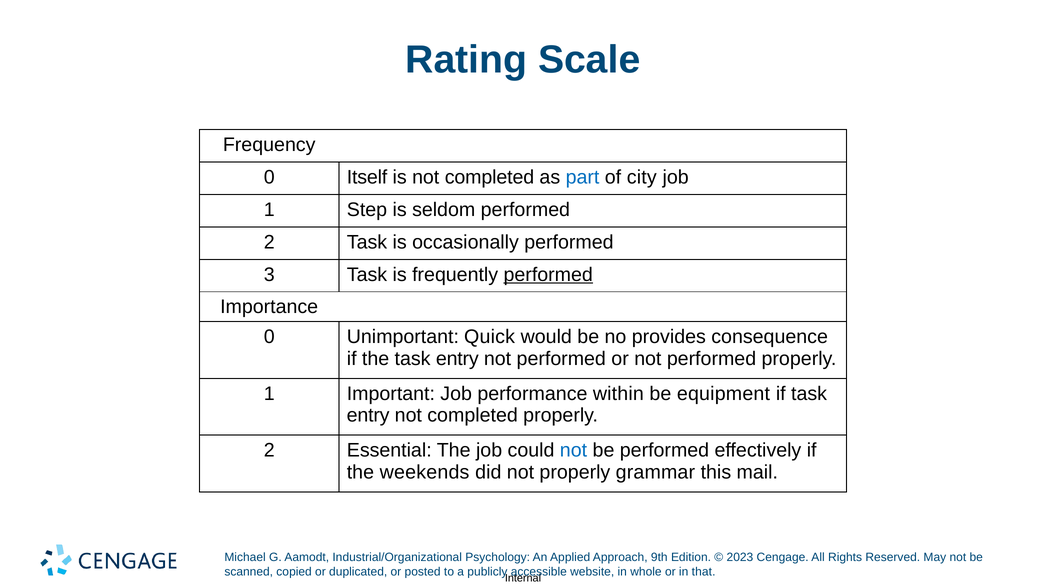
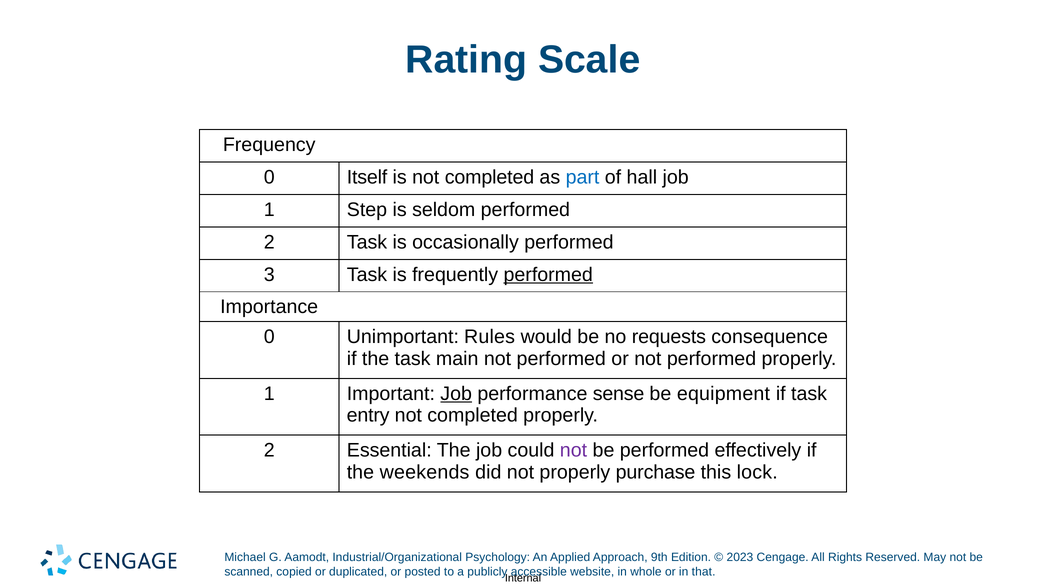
city: city -> hall
Quick: Quick -> Rules
provides: provides -> requests
the task entry: entry -> main
Job at (456, 394) underline: none -> present
within: within -> sense
not at (574, 451) colour: blue -> purple
grammar: grammar -> purchase
mail: mail -> lock
